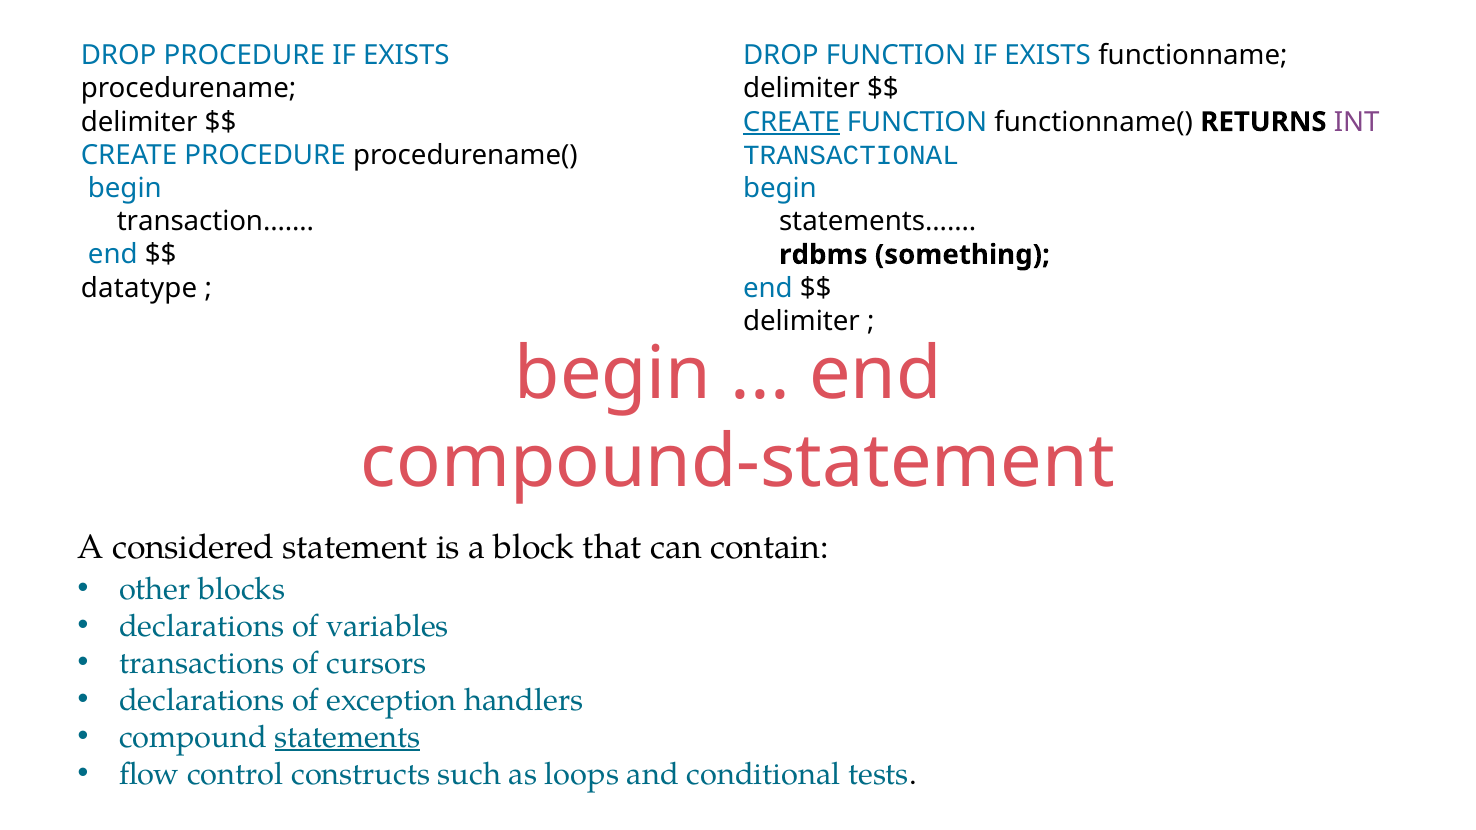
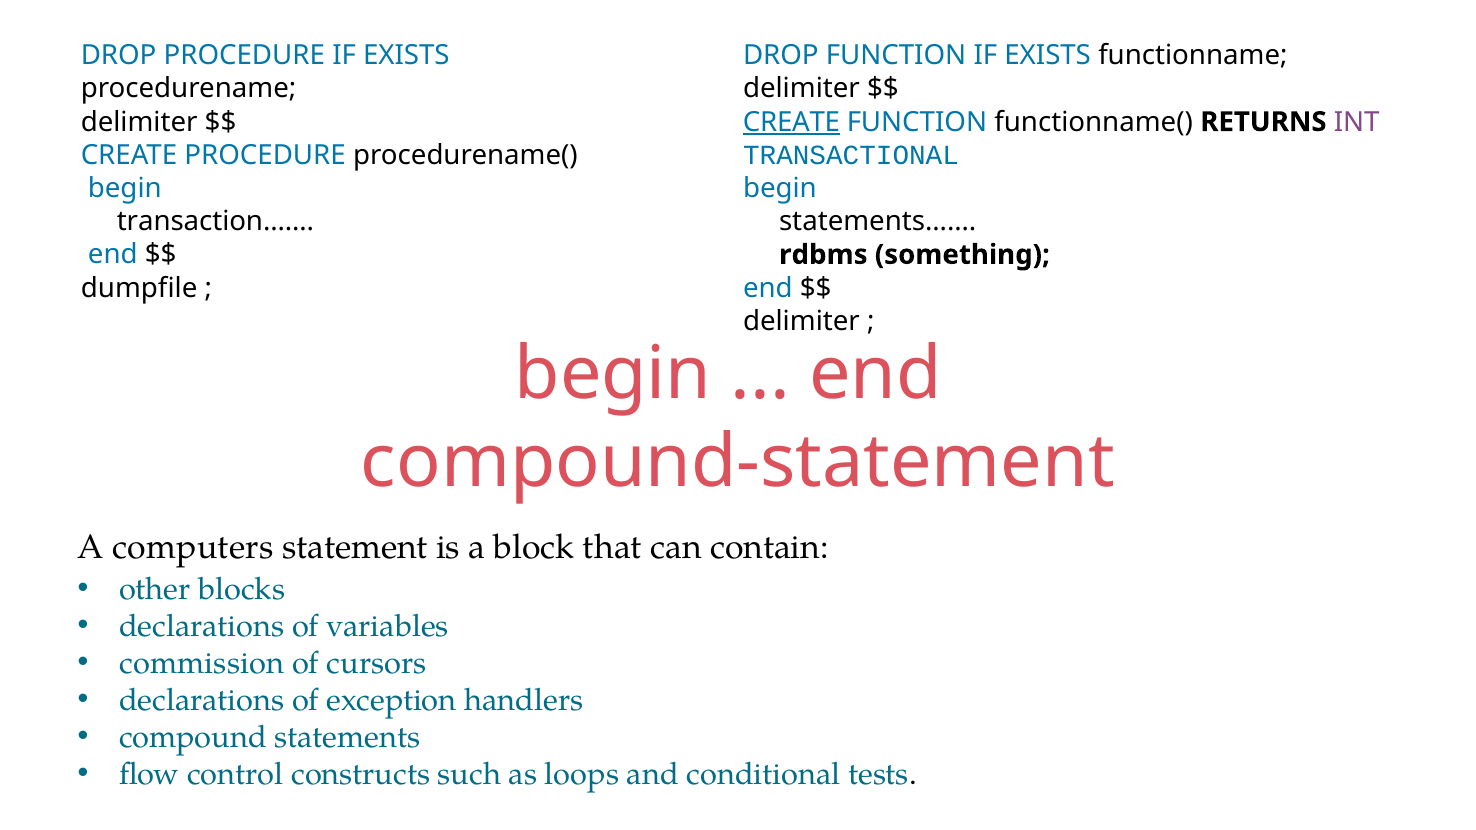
datatype: datatype -> dumpfile
considered: considered -> computers
transactions: transactions -> commission
statements underline: present -> none
